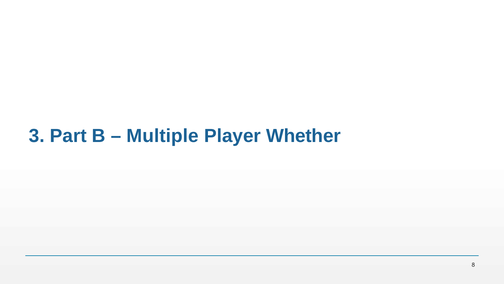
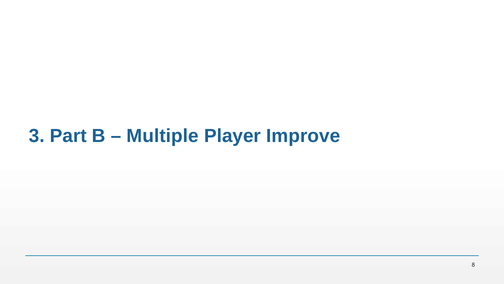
Whether: Whether -> Improve
